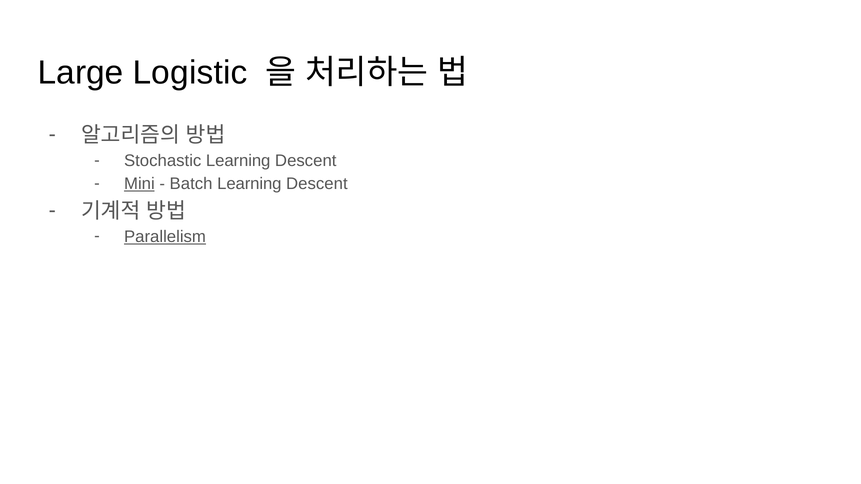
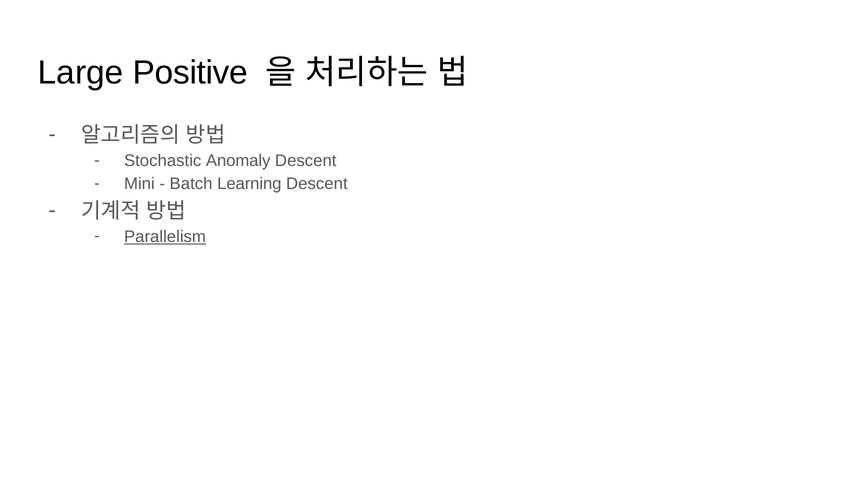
Logistic: Logistic -> Positive
Stochastic Learning: Learning -> Anomaly
Mini underline: present -> none
